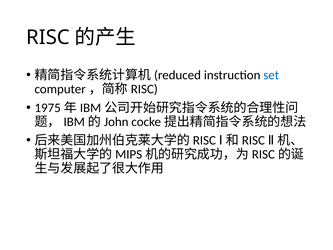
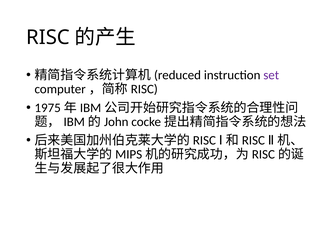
set colour: blue -> purple
